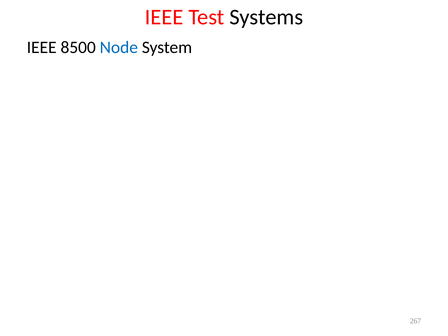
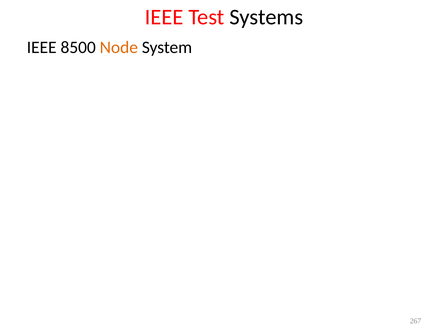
Node colour: blue -> orange
